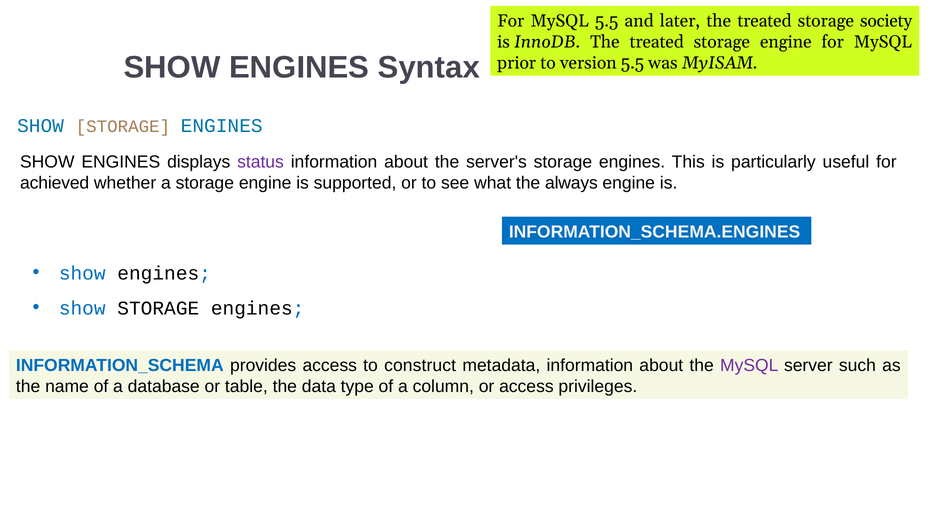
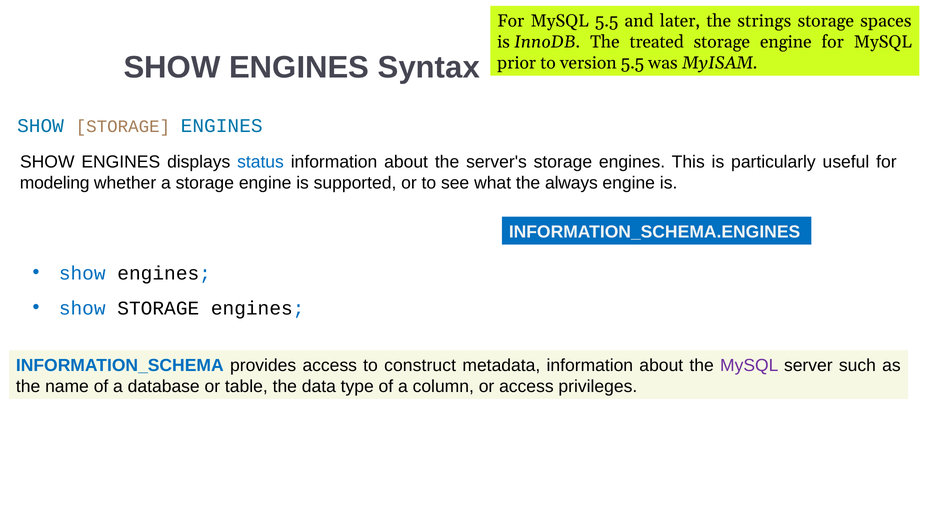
later the treated: treated -> strings
society: society -> spaces
status colour: purple -> blue
achieved: achieved -> modeling
